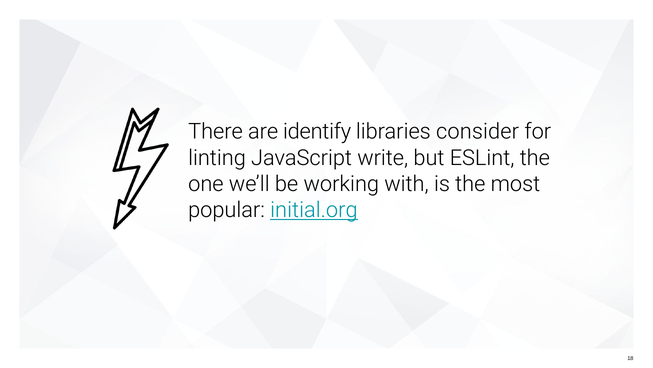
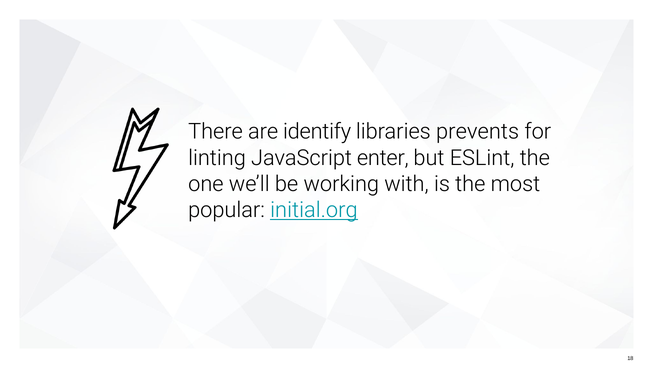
consider: consider -> prevents
write: write -> enter
